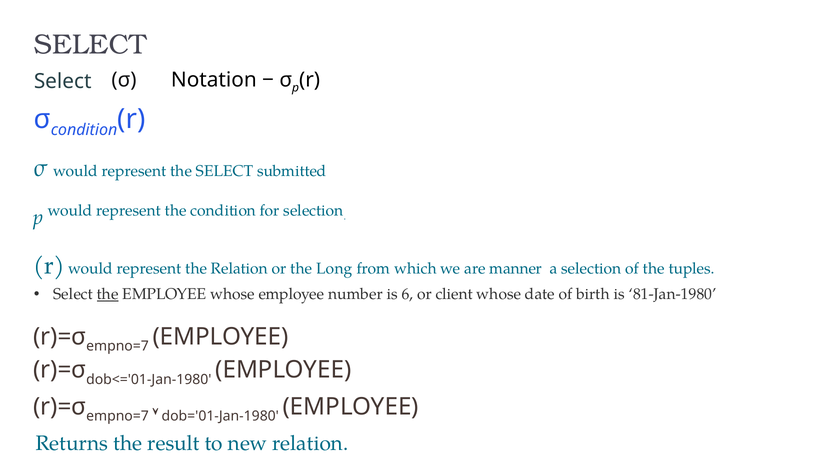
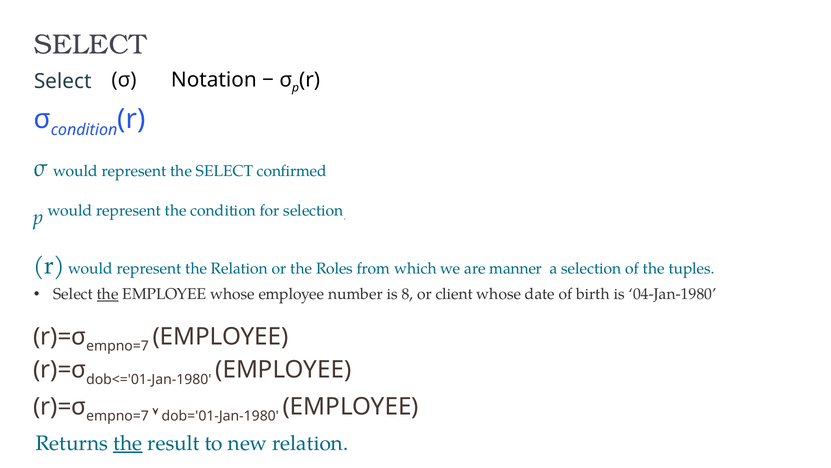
submitted: submitted -> confirmed
Long: Long -> Roles
6: 6 -> 8
81-Jan-1980: 81-Jan-1980 -> 04-Jan-1980
the at (128, 443) underline: none -> present
